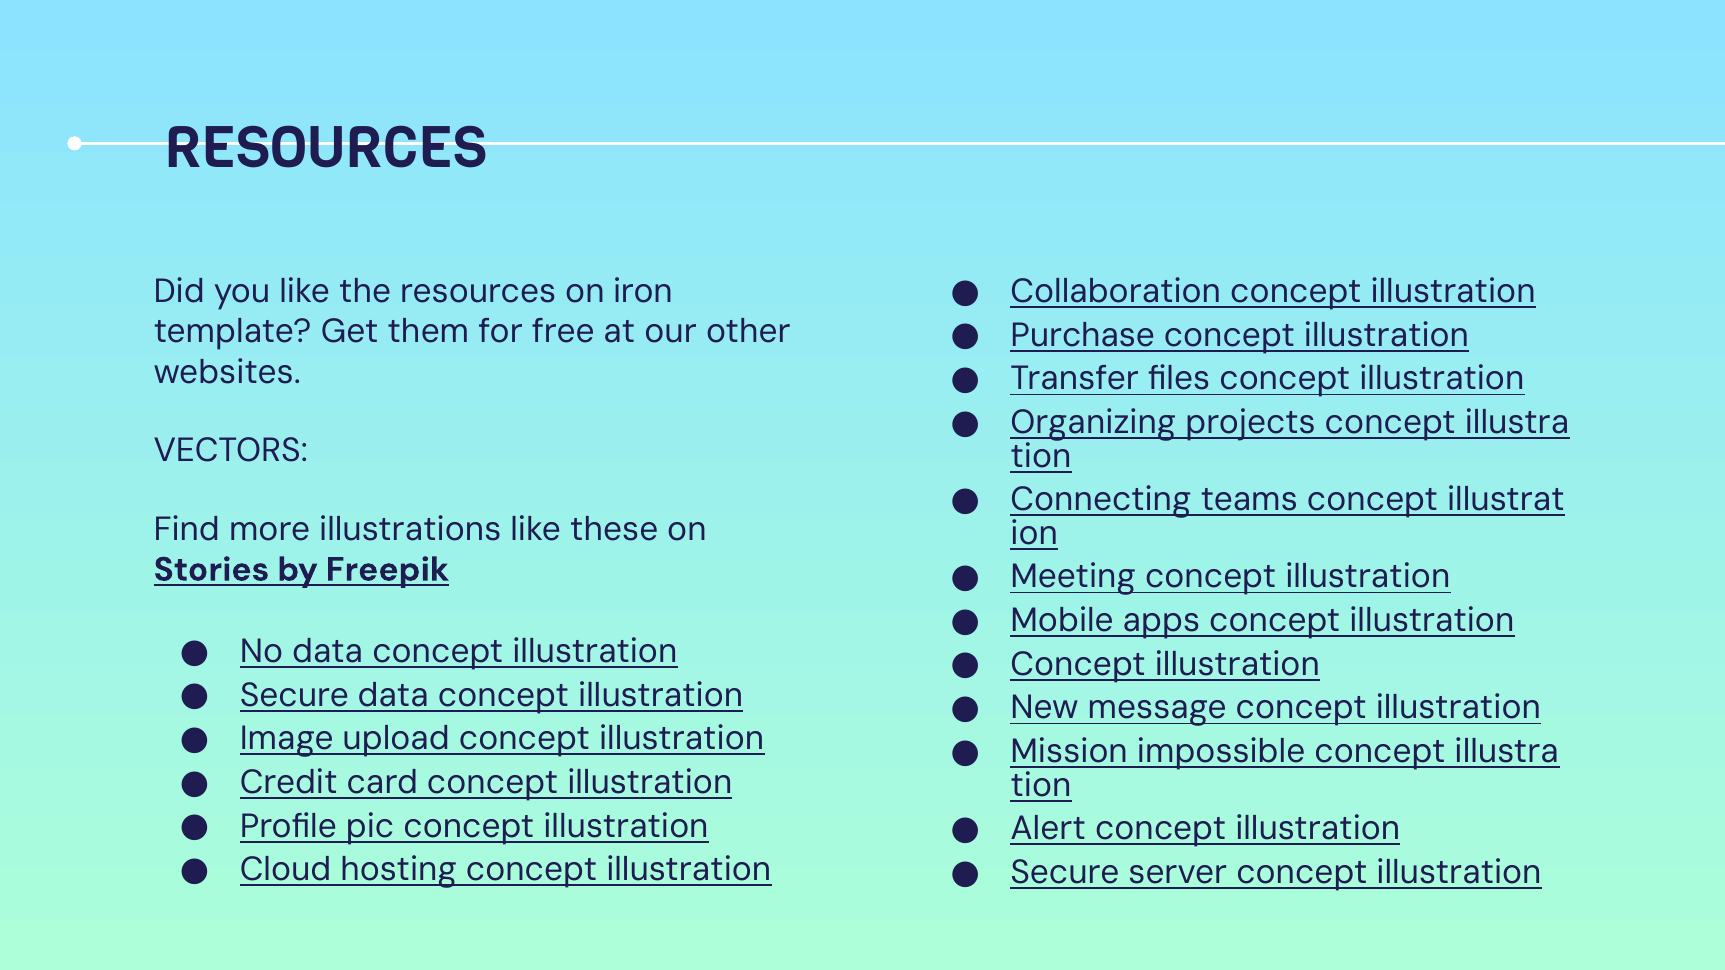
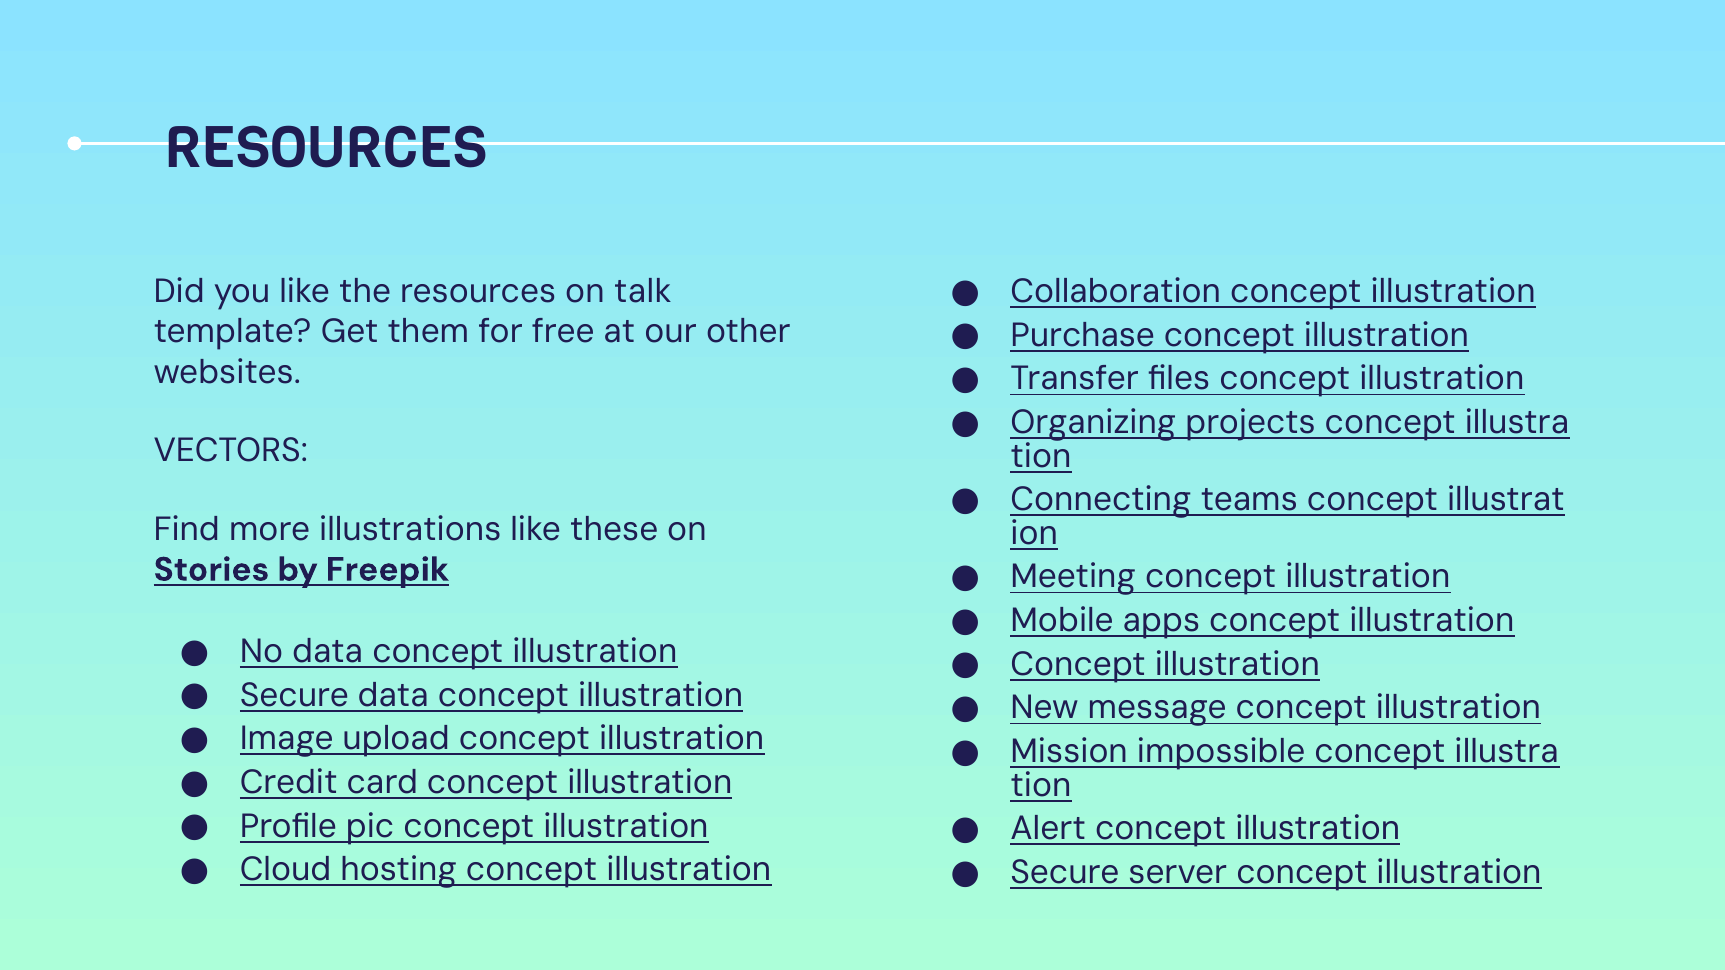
iron: iron -> talk
